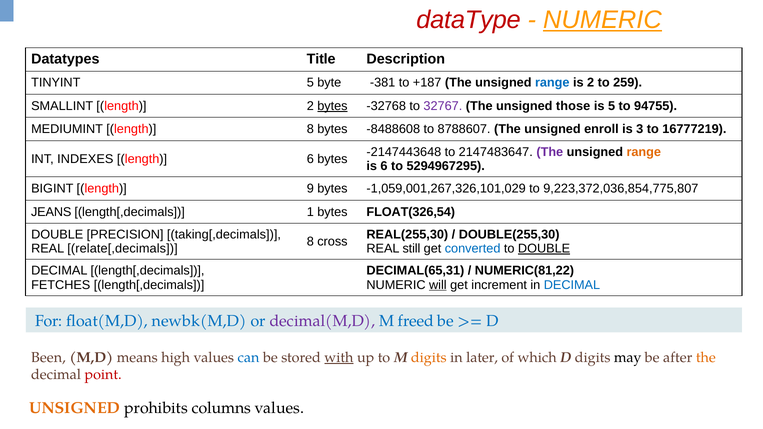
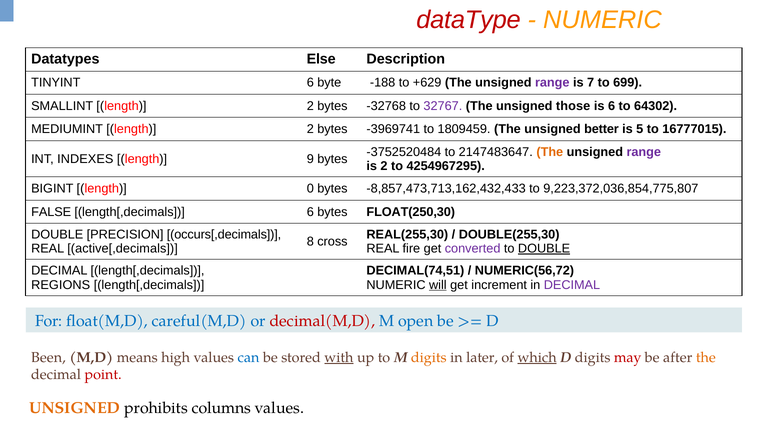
NUMERIC at (602, 20) underline: present -> none
Title: Title -> Else
TINYINT 5: 5 -> 6
-381: -381 -> -188
+187: +187 -> +629
range at (552, 83) colour: blue -> purple
is 2: 2 -> 7
259: 259 -> 699
bytes at (332, 106) underline: present -> none
is 5: 5 -> 6
94755: 94755 -> 64302
MEDIUMINT length 8: 8 -> 2
-8488608: -8488608 -> -3969741
8788607: 8788607 -> 1809459
enroll: enroll -> better
3: 3 -> 5
16777219: 16777219 -> 16777015
-2147443648: -2147443648 -> -3752520484
The at (550, 152) colour: purple -> orange
range at (644, 152) colour: orange -> purple
length 6: 6 -> 9
is 6: 6 -> 2
5294967295: 5294967295 -> 4254967295
9: 9 -> 0
-1,059,001,267,326,101,029: -1,059,001,267,326,101,029 -> -8,857,473,713,162,432,433
JEANS: JEANS -> FALSE
length[,decimals 1: 1 -> 6
FLOAT(326,54: FLOAT(326,54 -> FLOAT(250,30
taking[,decimals: taking[,decimals -> occurs[,decimals
relate[,decimals: relate[,decimals -> active[,decimals
still: still -> fire
converted colour: blue -> purple
DECIMAL(65,31: DECIMAL(65,31 -> DECIMAL(74,51
NUMERIC(81,22: NUMERIC(81,22 -> NUMERIC(56,72
FETCHES: FETCHES -> REGIONS
DECIMAL at (572, 285) colour: blue -> purple
newbk(M,D: newbk(M,D -> careful(M,D
decimal(M,D colour: purple -> red
freed: freed -> open
which underline: none -> present
may colour: black -> red
